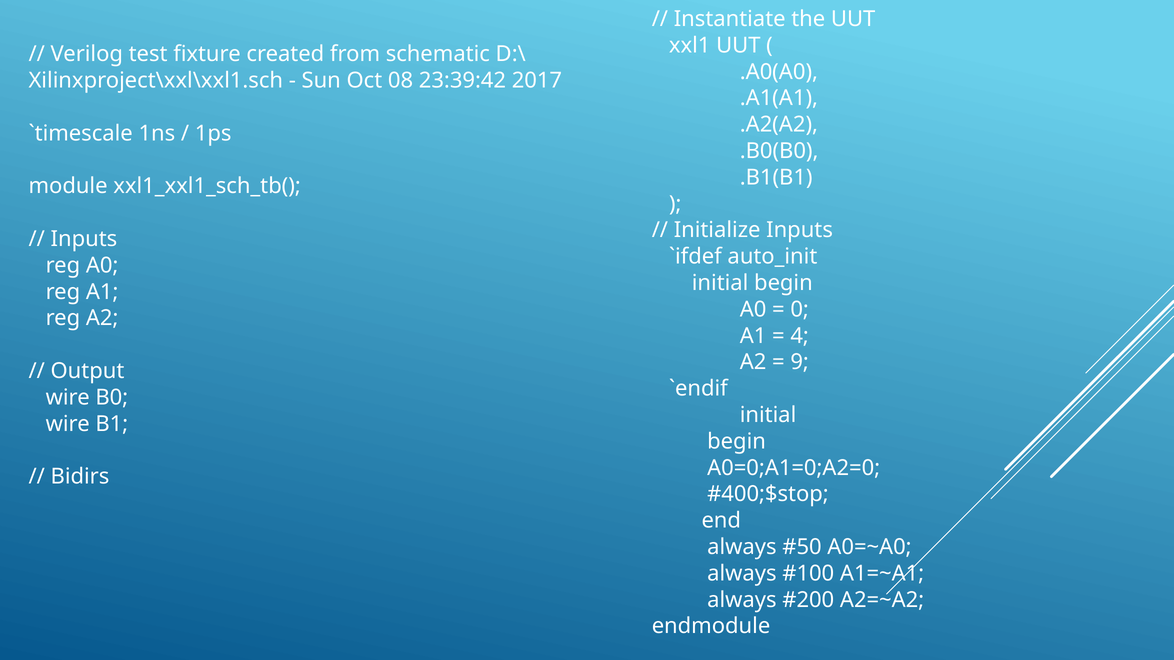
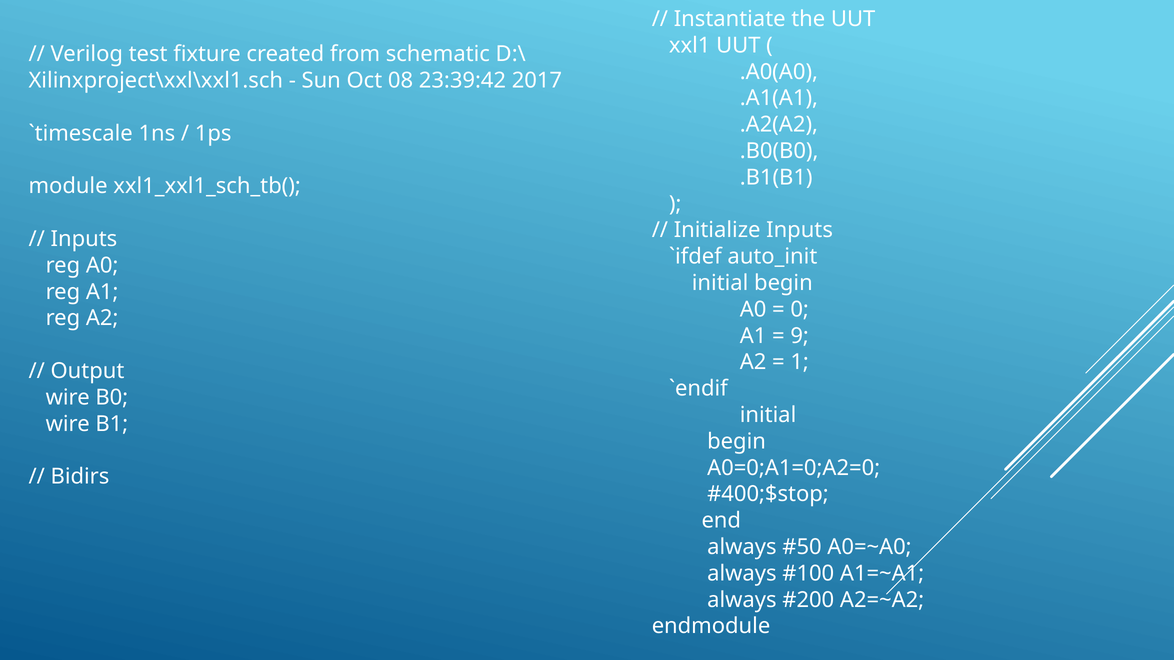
4: 4 -> 9
9: 9 -> 1
